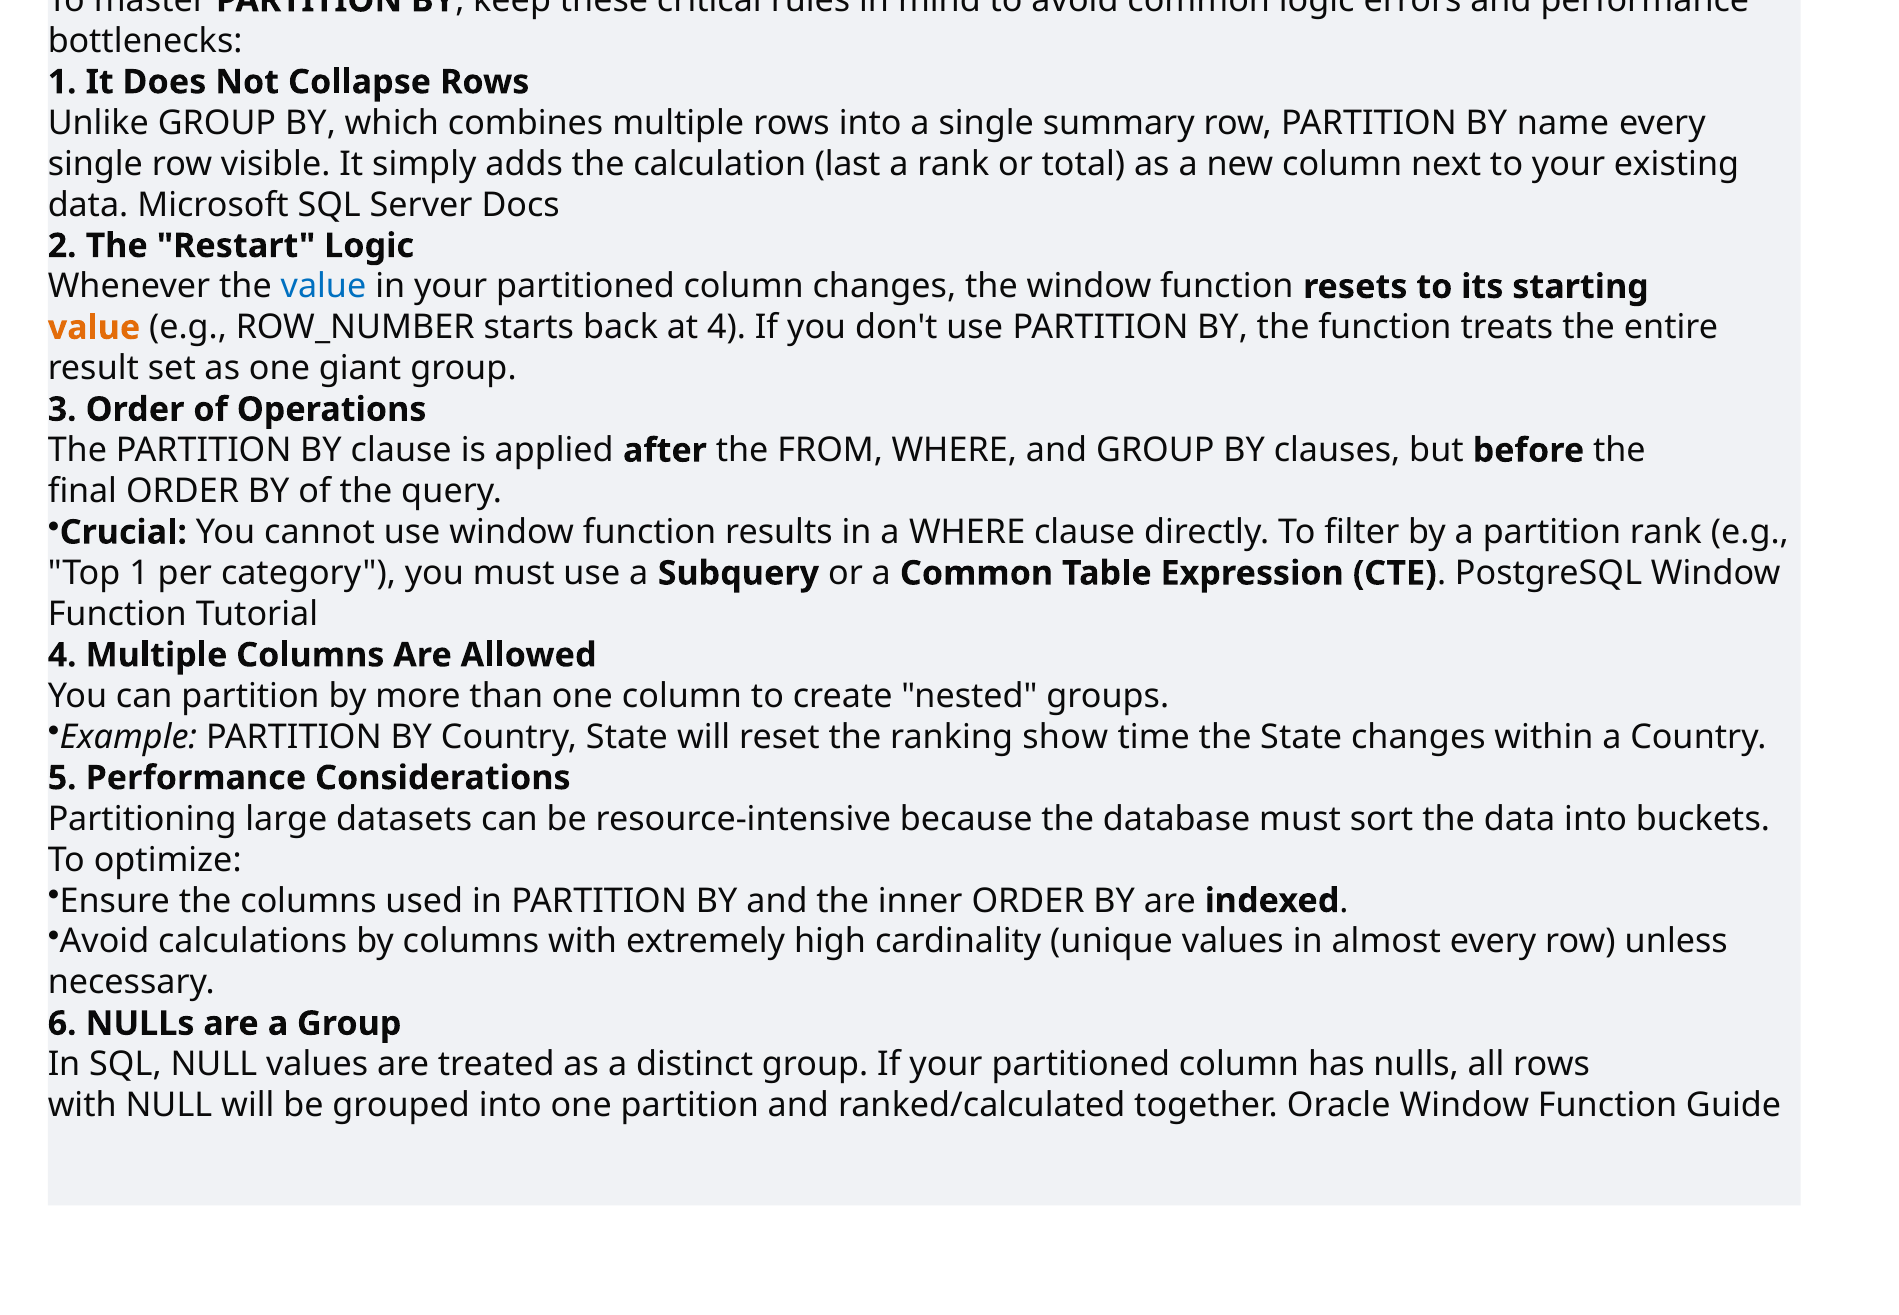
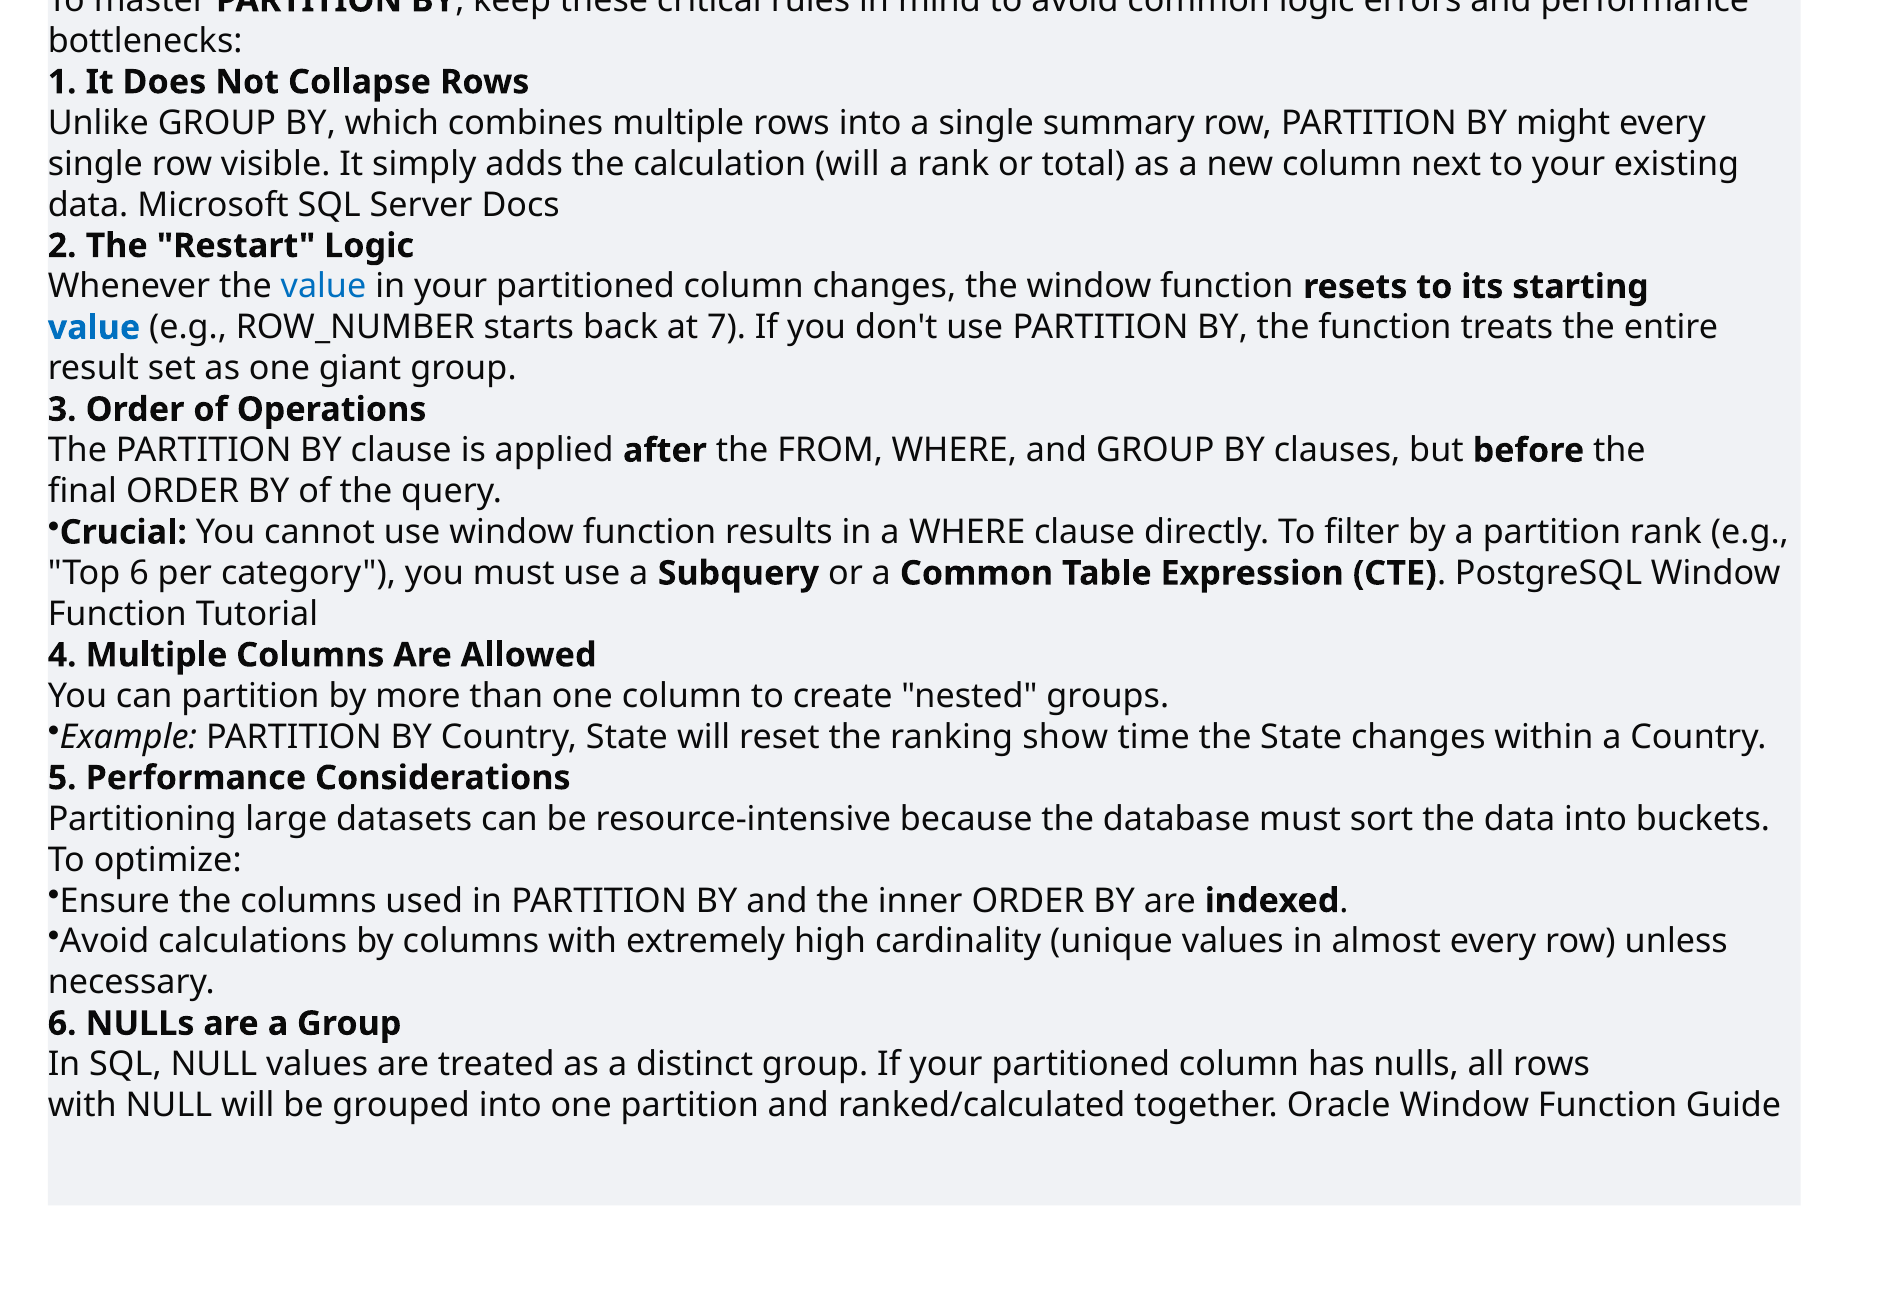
name: name -> might
calculation last: last -> will
value at (94, 328) colour: orange -> blue
at 4: 4 -> 7
Top 1: 1 -> 6
